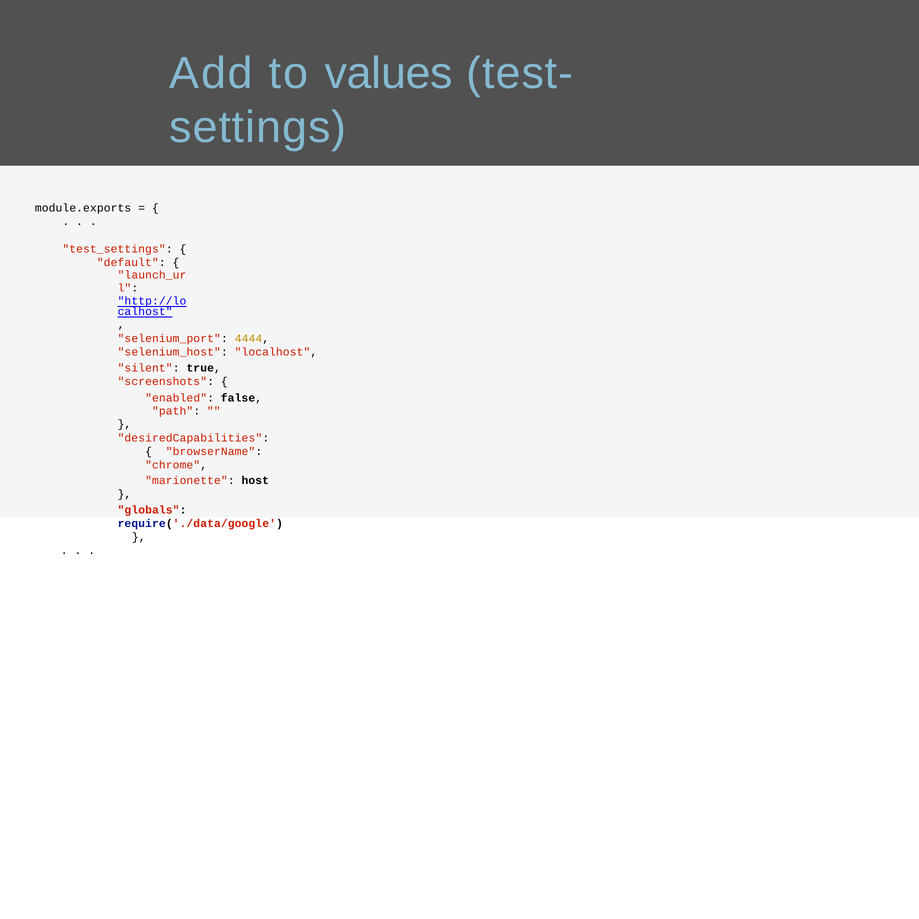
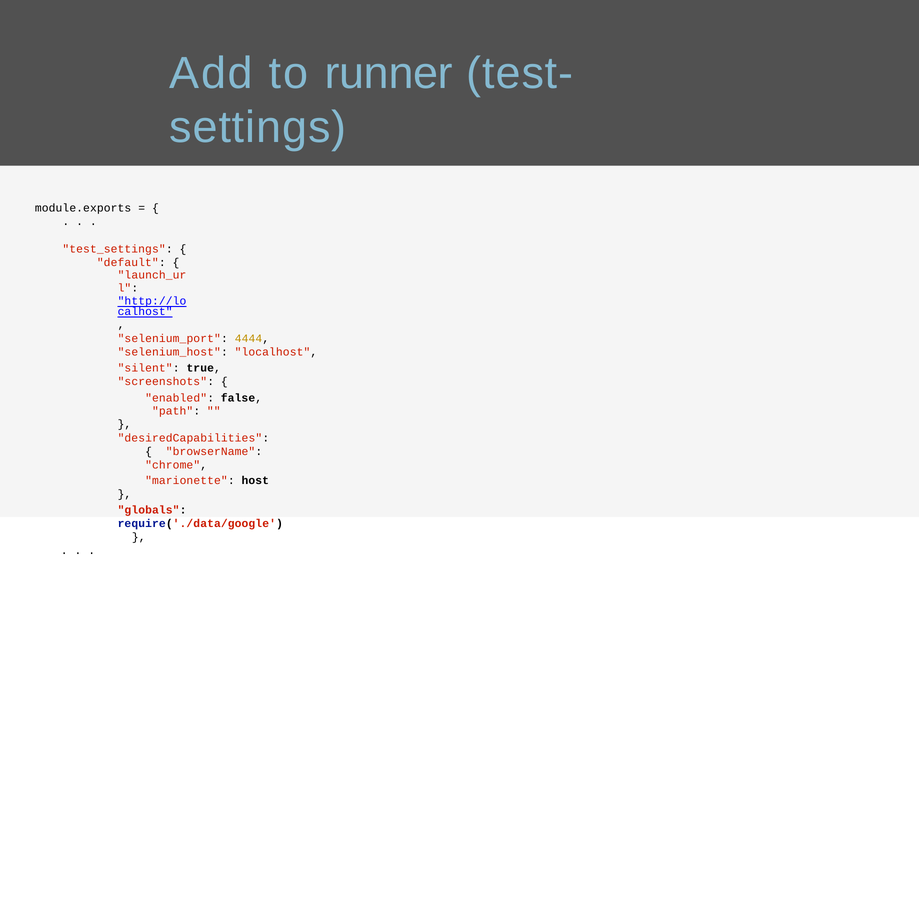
values: values -> runner
